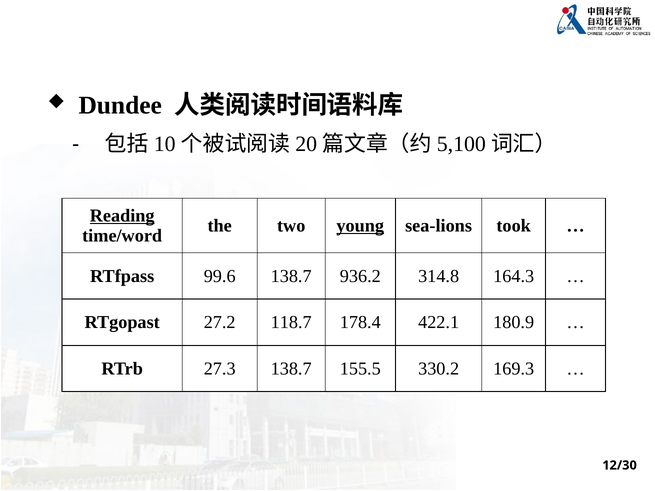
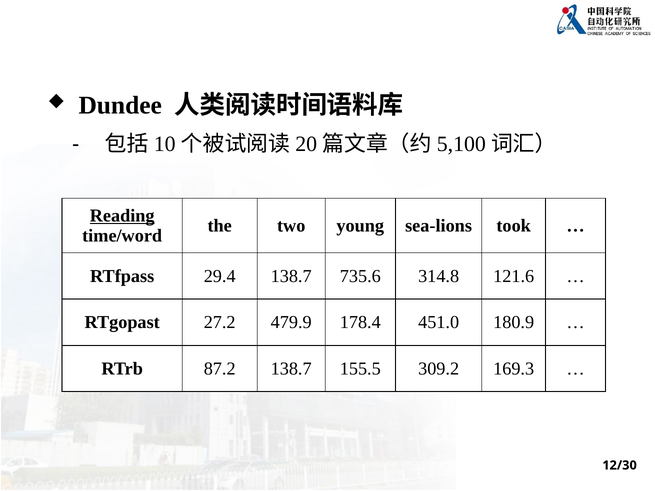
young underline: present -> none
99.6: 99.6 -> 29.4
936.2: 936.2 -> 735.6
164.3: 164.3 -> 121.6
118.7: 118.7 -> 479.9
422.1: 422.1 -> 451.0
27.3: 27.3 -> 87.2
330.2: 330.2 -> 309.2
